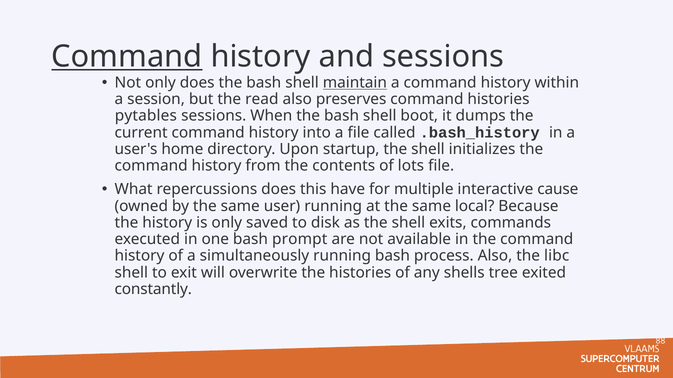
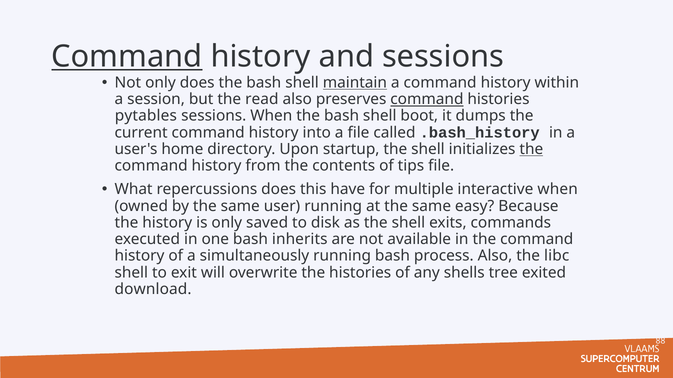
command at (427, 99) underline: none -> present
the at (531, 149) underline: none -> present
lots: lots -> tips
interactive cause: cause -> when
local: local -> easy
prompt: prompt -> inherits
constantly: constantly -> download
